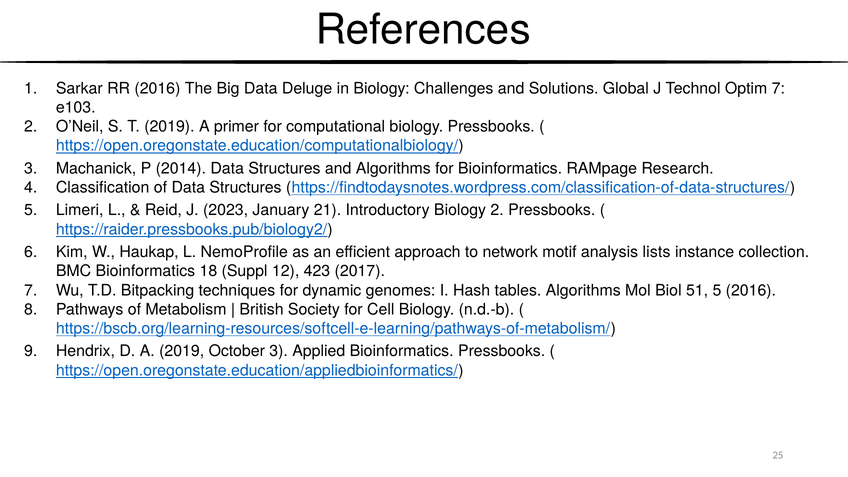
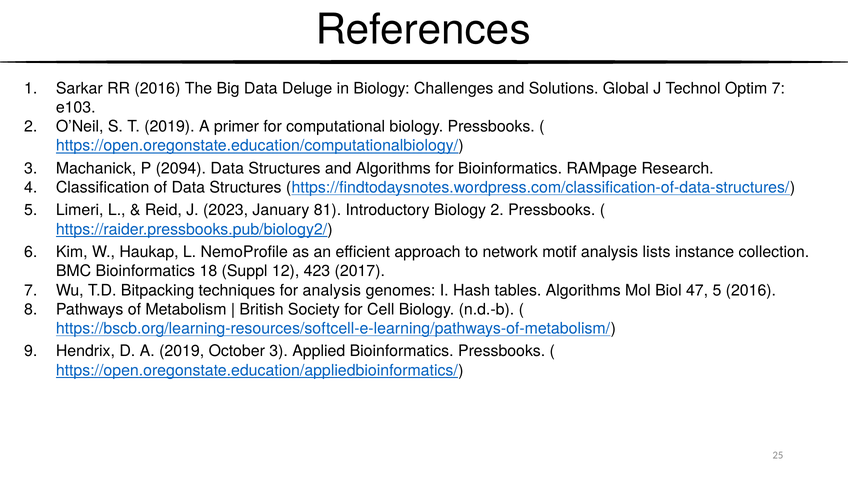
2014: 2014 -> 2094
21: 21 -> 81
for dynamic: dynamic -> analysis
51: 51 -> 47
